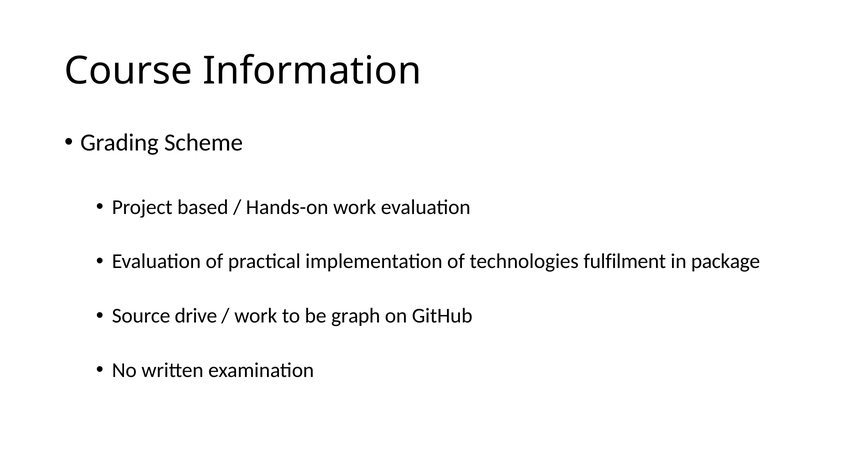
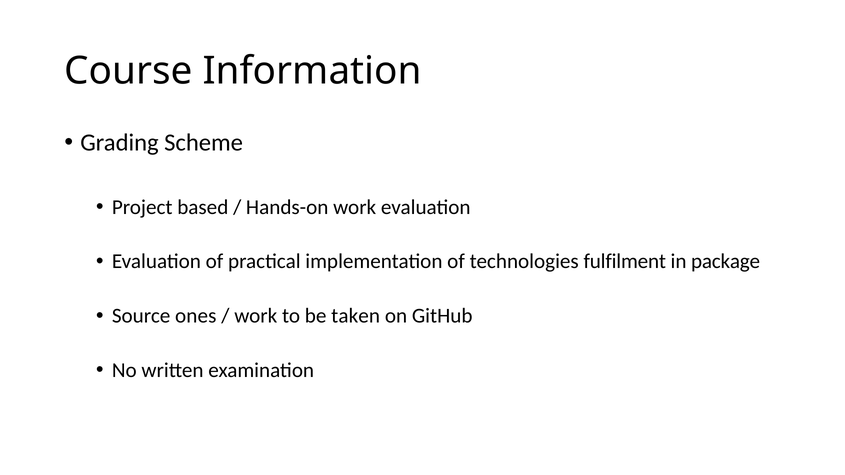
drive: drive -> ones
graph: graph -> taken
